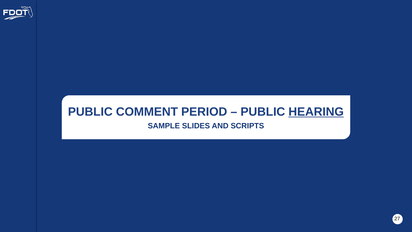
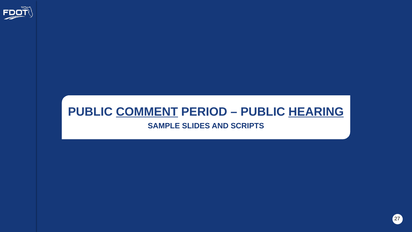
COMMENT underline: none -> present
